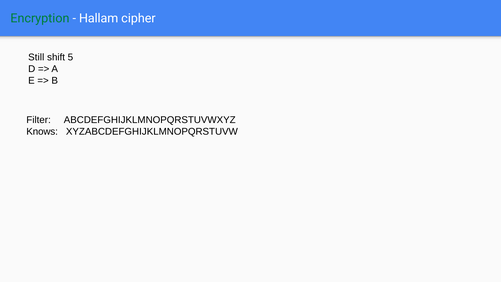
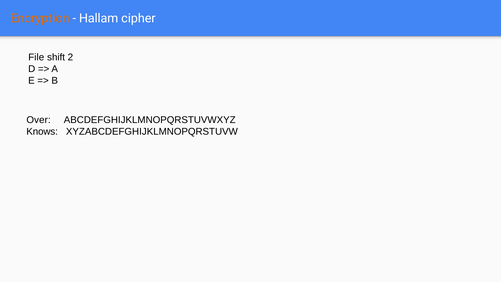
Encryption colour: green -> orange
Still: Still -> File
5: 5 -> 2
Filter: Filter -> Over
